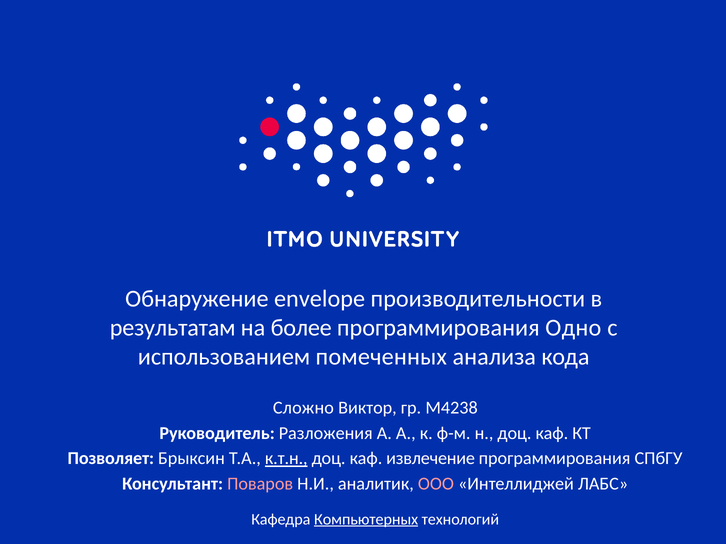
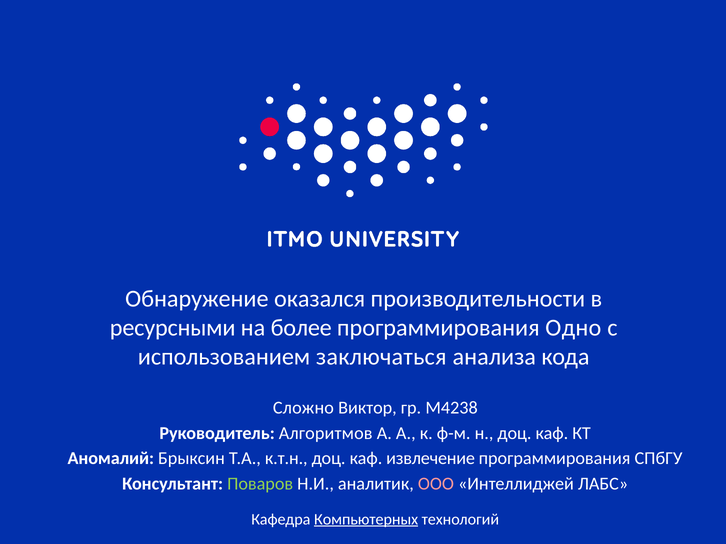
envelope: envelope -> оказался
результатам: результатам -> ресурсными
помеченных: помеченных -> заключаться
Разложения: Разложения -> Алгоритмов
Позволяет: Позволяет -> Аномалий
к.т.н underline: present -> none
Поваров colour: pink -> light green
